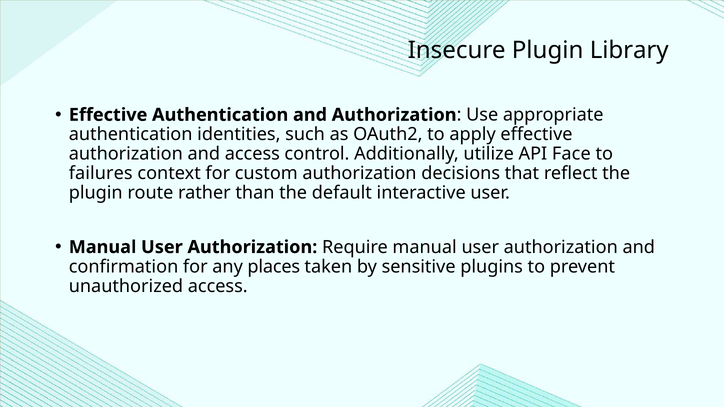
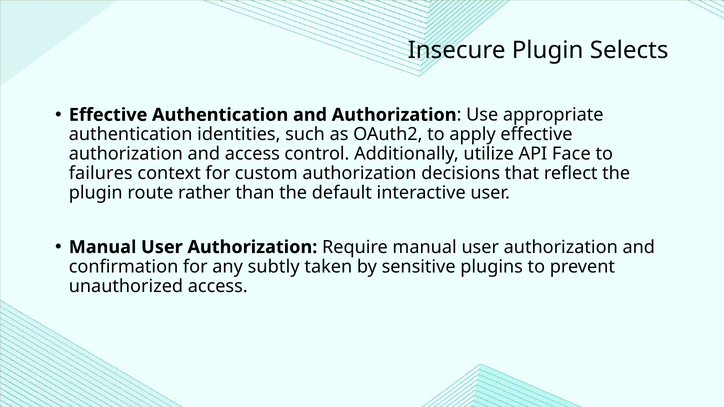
Library: Library -> Selects
places: places -> subtly
